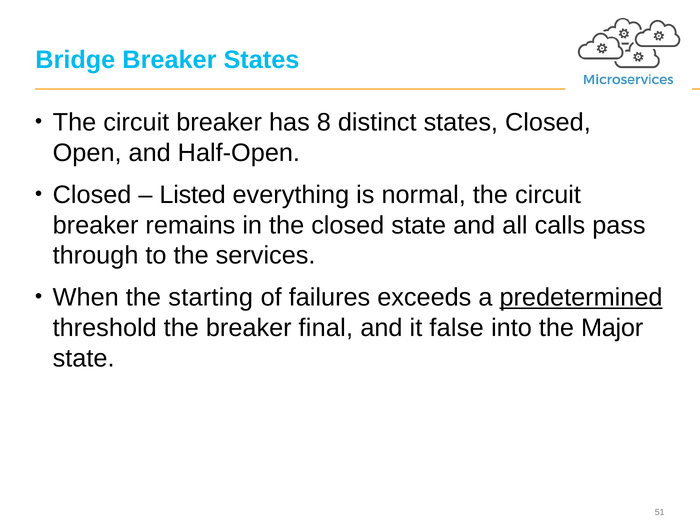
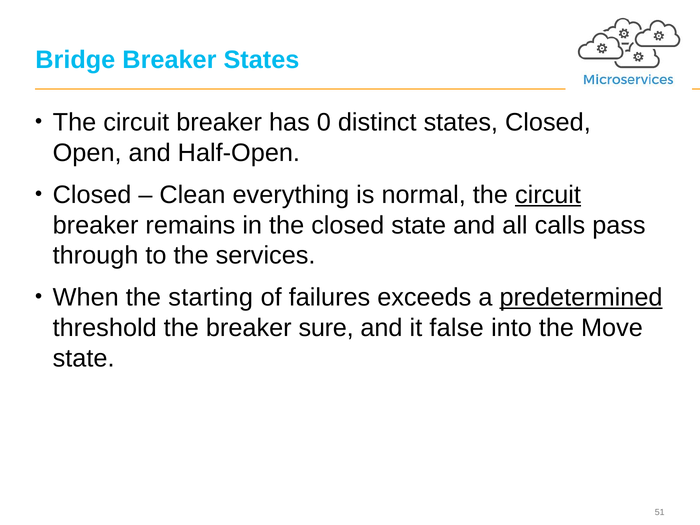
8: 8 -> 0
Listed: Listed -> Clean
circuit at (548, 195) underline: none -> present
final: final -> sure
Major: Major -> Move
